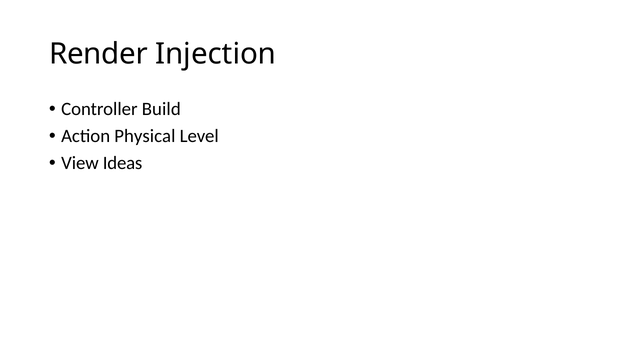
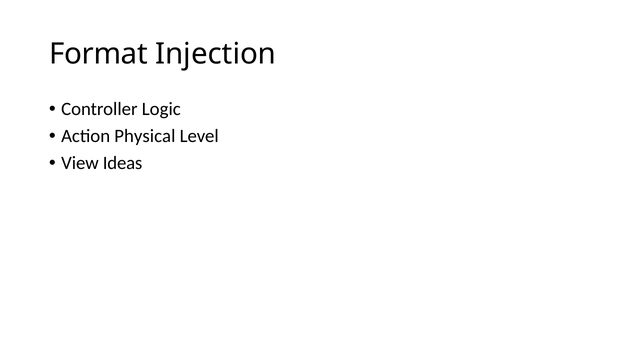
Render: Render -> Format
Build: Build -> Logic
